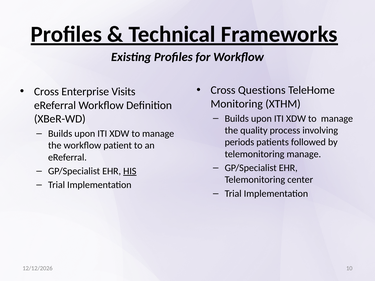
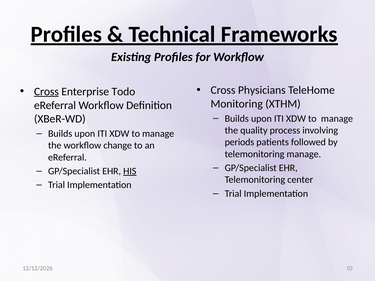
Questions: Questions -> Physicians
Cross at (46, 92) underline: none -> present
Visits: Visits -> Todo
patient: patient -> change
